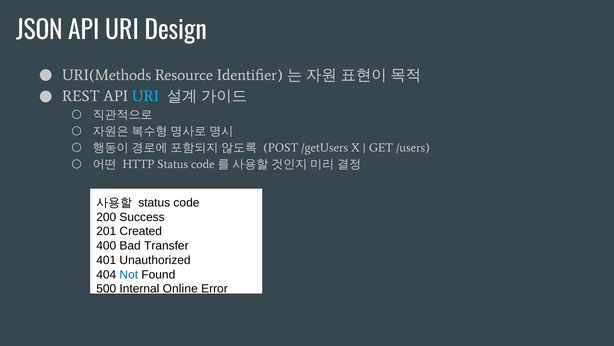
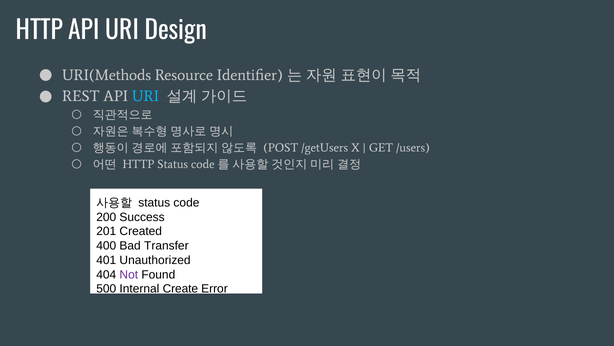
JSON at (39, 31): JSON -> HTTP
Not colour: blue -> purple
Online: Online -> Create
